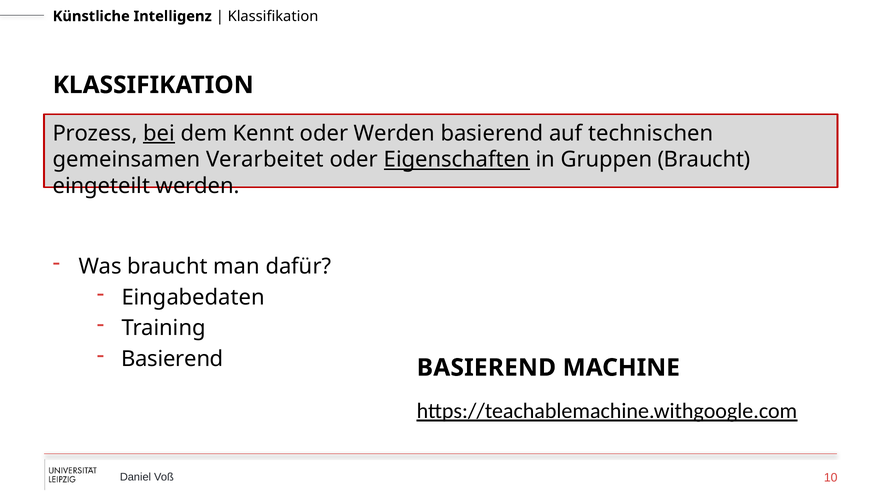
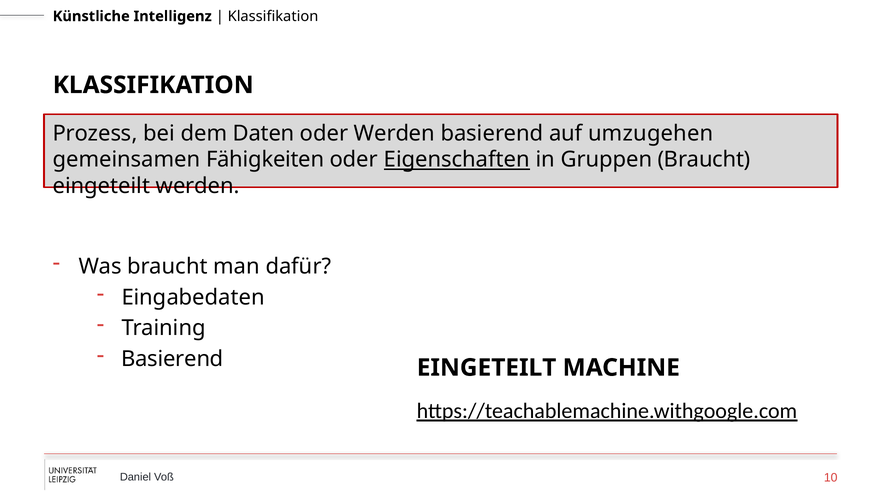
bei underline: present -> none
Kennt: Kennt -> Daten
technischen: technischen -> umzugehen
Verarbeitet: Verarbeitet -> Fähigkeiten
BASIEREND at (486, 368): BASIEREND -> EINGETEILT
